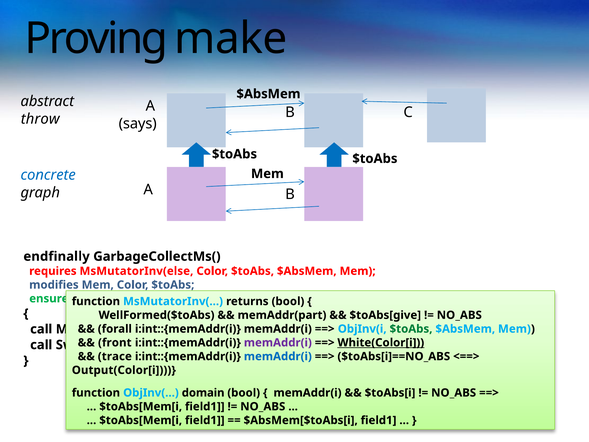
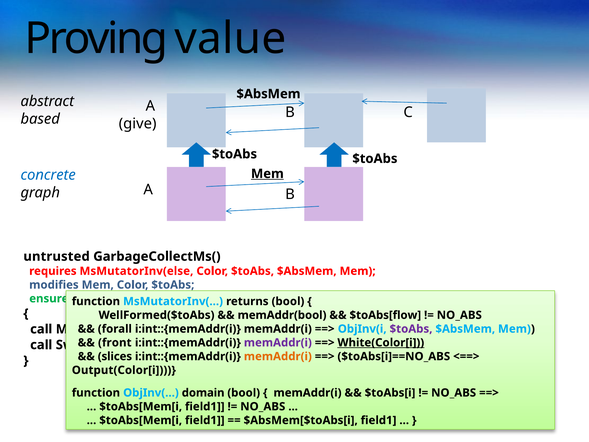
make: make -> value
throw: throw -> based
says: says -> give
Mem at (267, 174) underline: none -> present
endfinally: endfinally -> untrusted
memAddr(part: memAddr(part -> memAddr(bool
$toAbs[give: $toAbs[give -> $toAbs[flow
$toAbs at (411, 329) colour: green -> purple
trace: trace -> slices
memAddr(i at (278, 356) colour: blue -> orange
